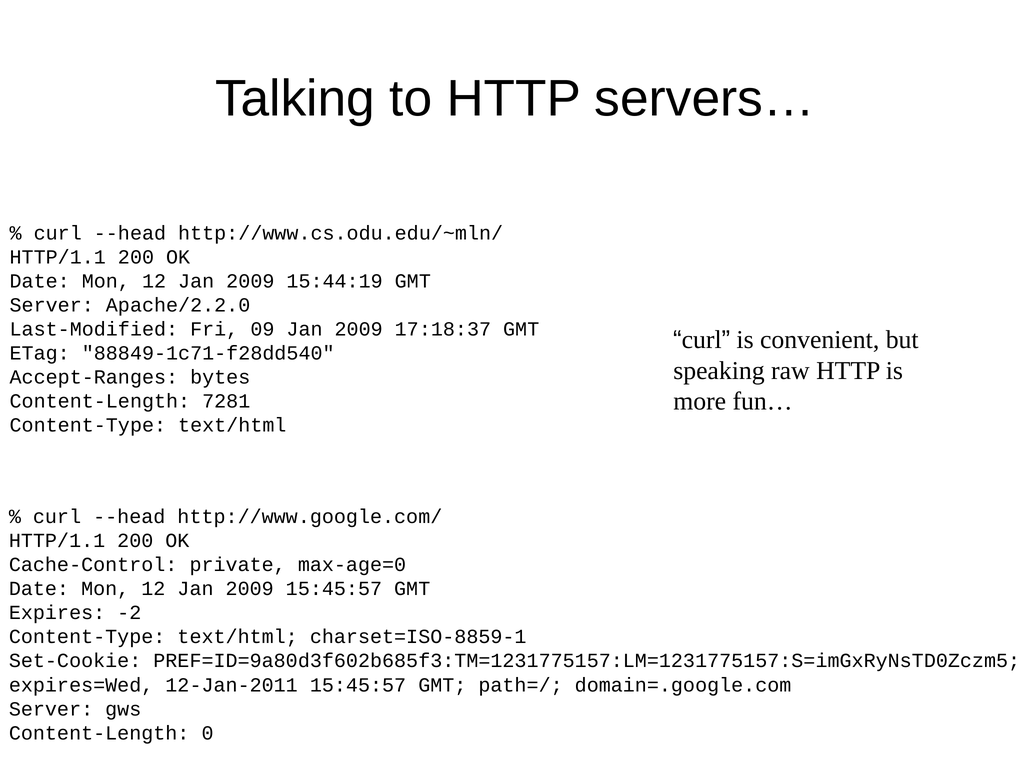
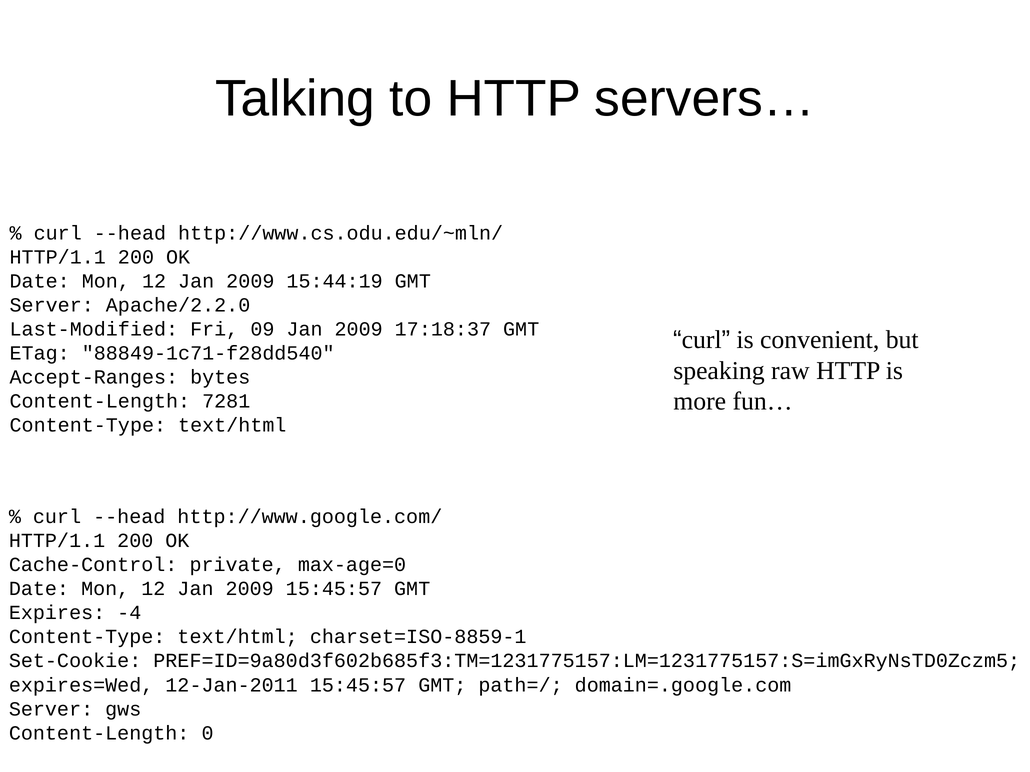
-2: -2 -> -4
